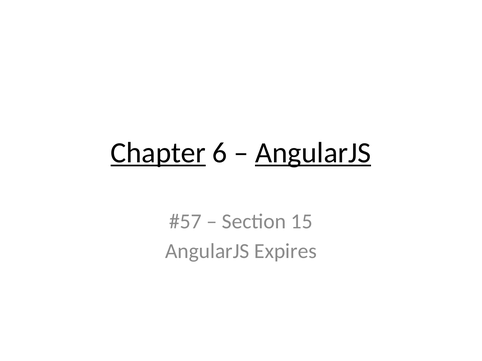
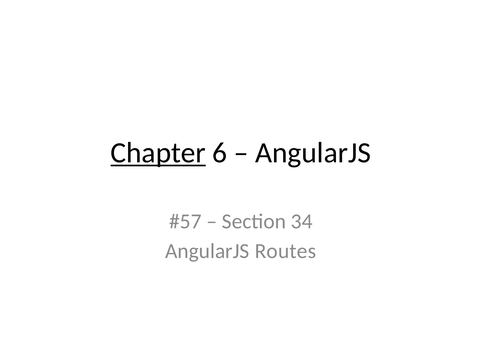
AngularJS at (313, 153) underline: present -> none
15: 15 -> 34
Expires: Expires -> Routes
